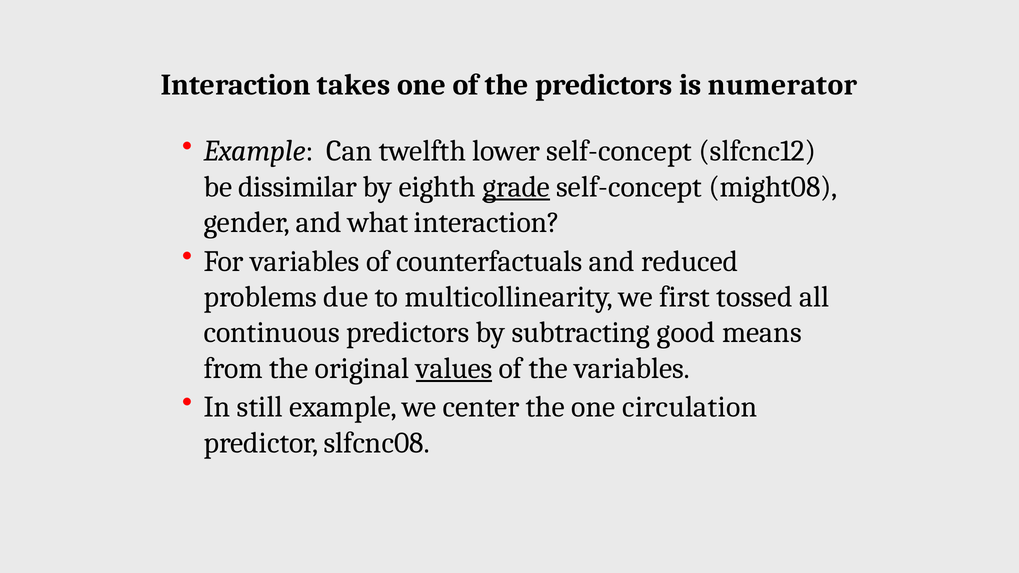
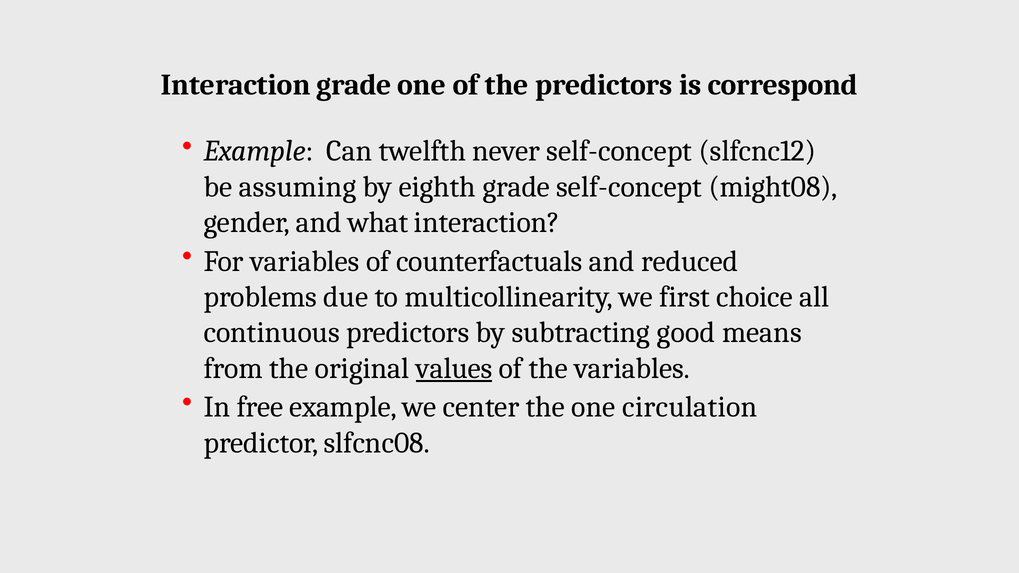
Interaction takes: takes -> grade
numerator: numerator -> correspond
lower: lower -> never
dissimilar: dissimilar -> assuming
grade at (516, 187) underline: present -> none
tossed: tossed -> choice
still: still -> free
